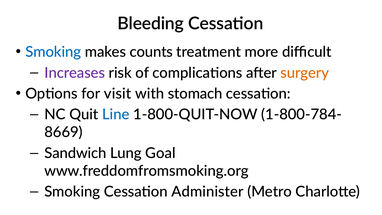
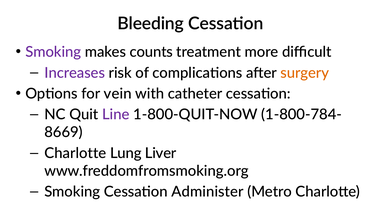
Smoking at (53, 52) colour: blue -> purple
visit: visit -> vein
stomach: stomach -> catheter
Line colour: blue -> purple
Sandwich at (75, 153): Sandwich -> Charlotte
Goal: Goal -> Liver
